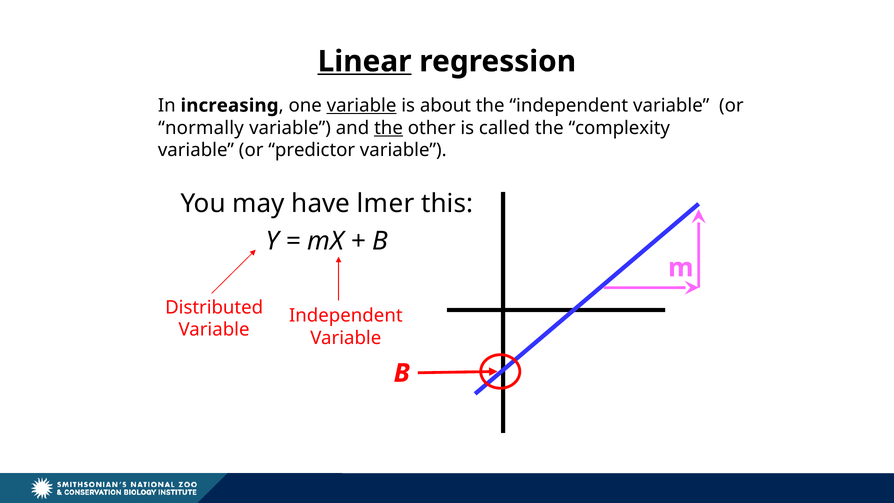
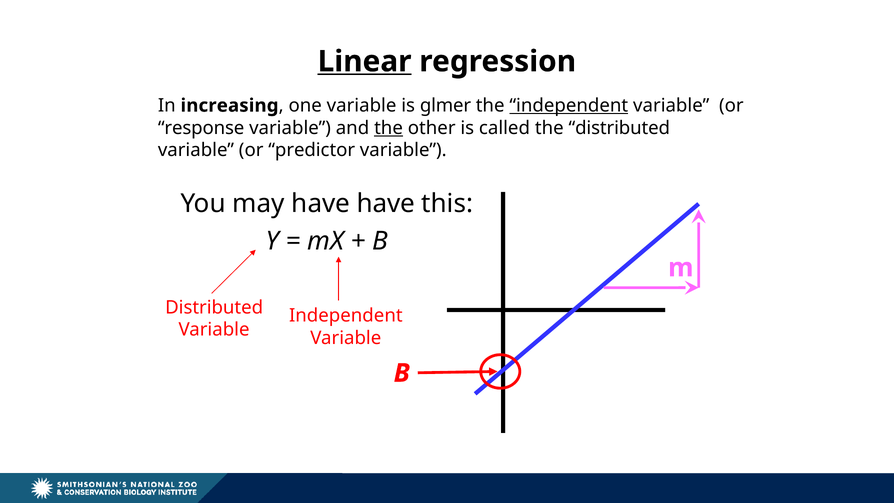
variable at (362, 106) underline: present -> none
about: about -> glmer
independent at (569, 106) underline: none -> present
normally: normally -> response
the complexity: complexity -> distributed
have lmer: lmer -> have
